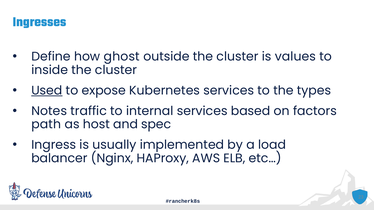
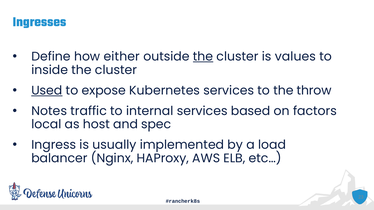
ghost: ghost -> either
the at (203, 57) underline: none -> present
types: types -> throw
path: path -> local
